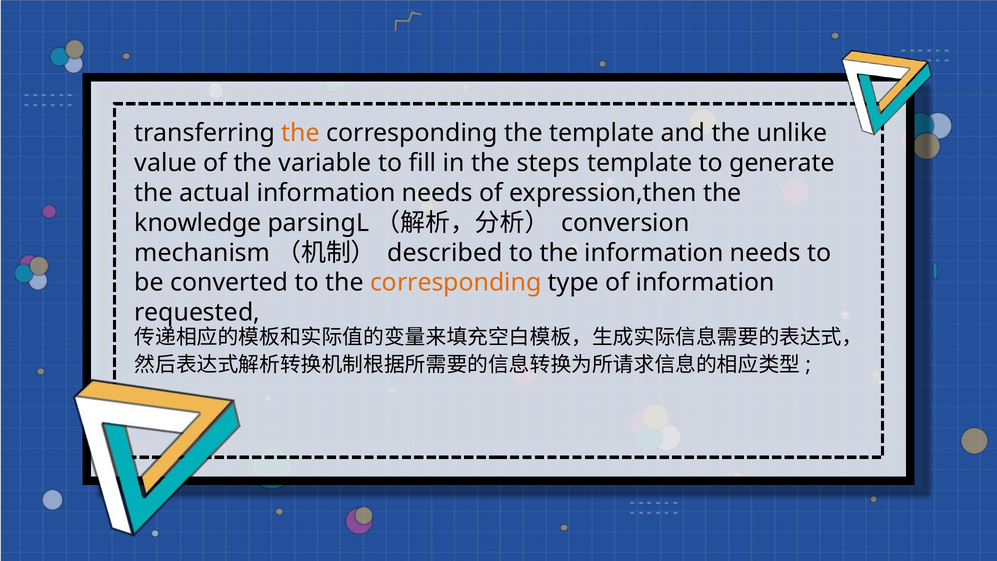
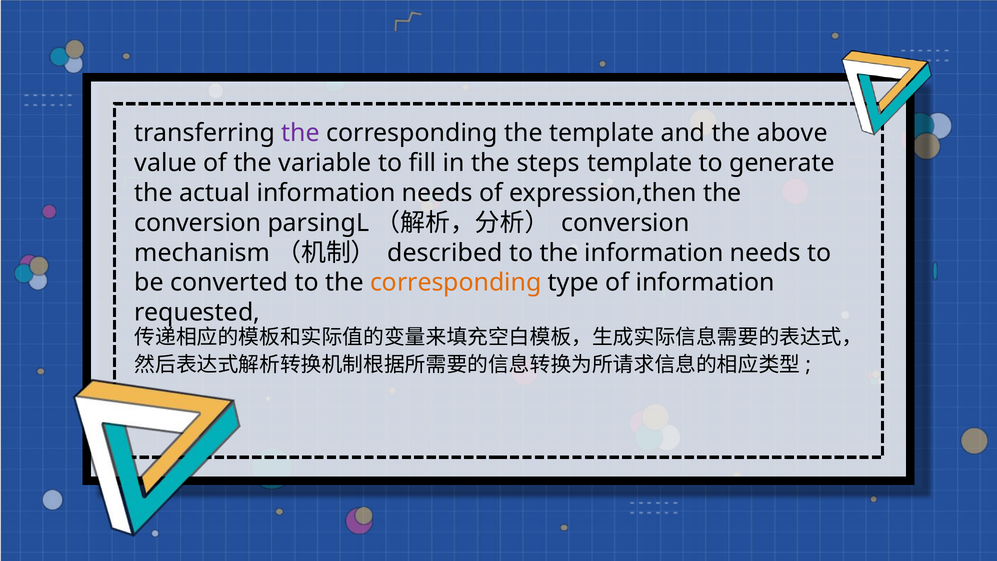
the at (301, 133) colour: orange -> purple
unlike: unlike -> above
knowledge at (198, 223): knowledge -> conversion
